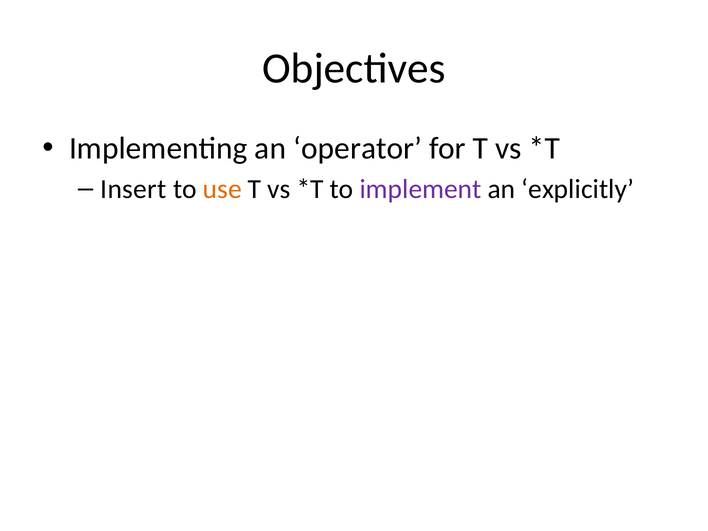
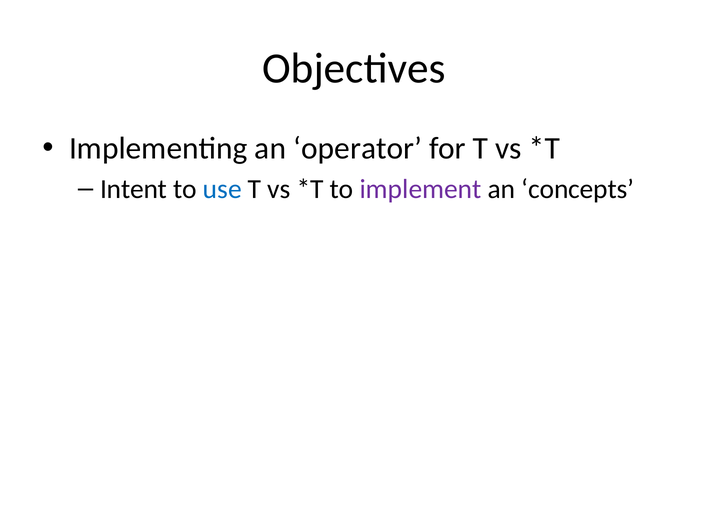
Insert: Insert -> Intent
use colour: orange -> blue
explicitly: explicitly -> concepts
